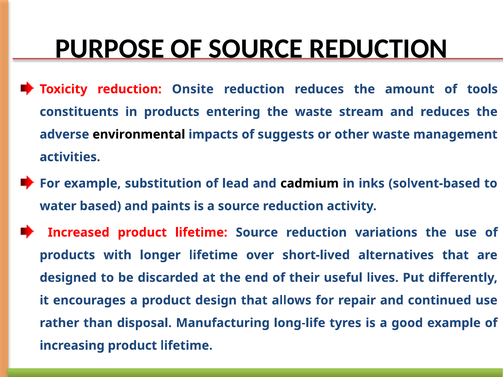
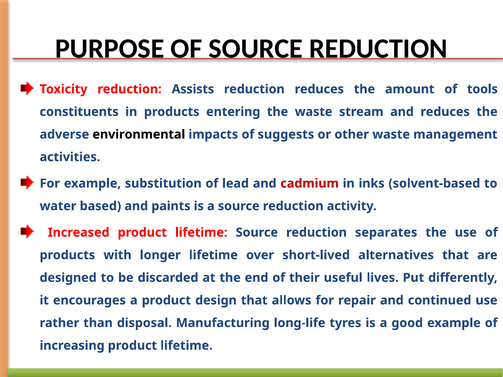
Onsite: Onsite -> Assists
cadmium colour: black -> red
variations: variations -> separates
